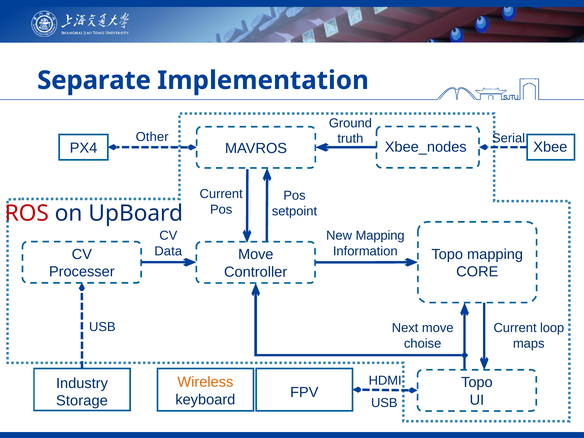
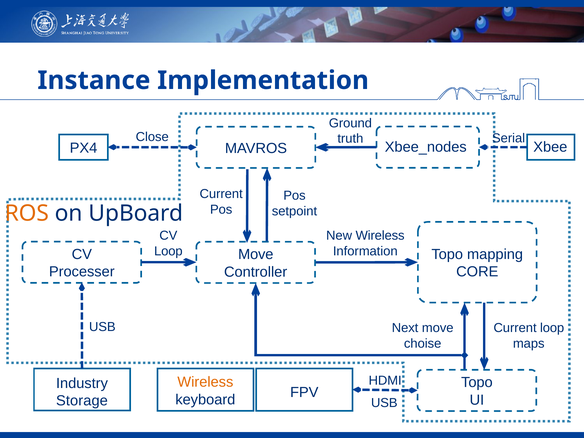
Separate: Separate -> Instance
Other: Other -> Close
ROS colour: red -> orange
New Mapping: Mapping -> Wireless
Data at (168, 251): Data -> Loop
